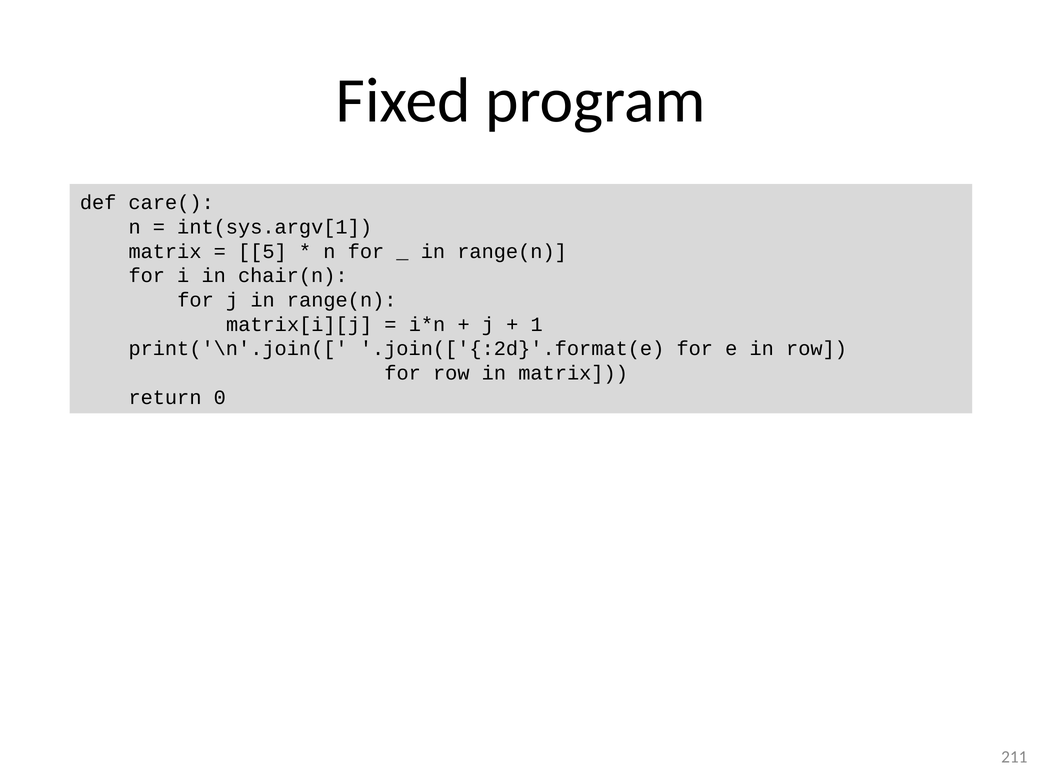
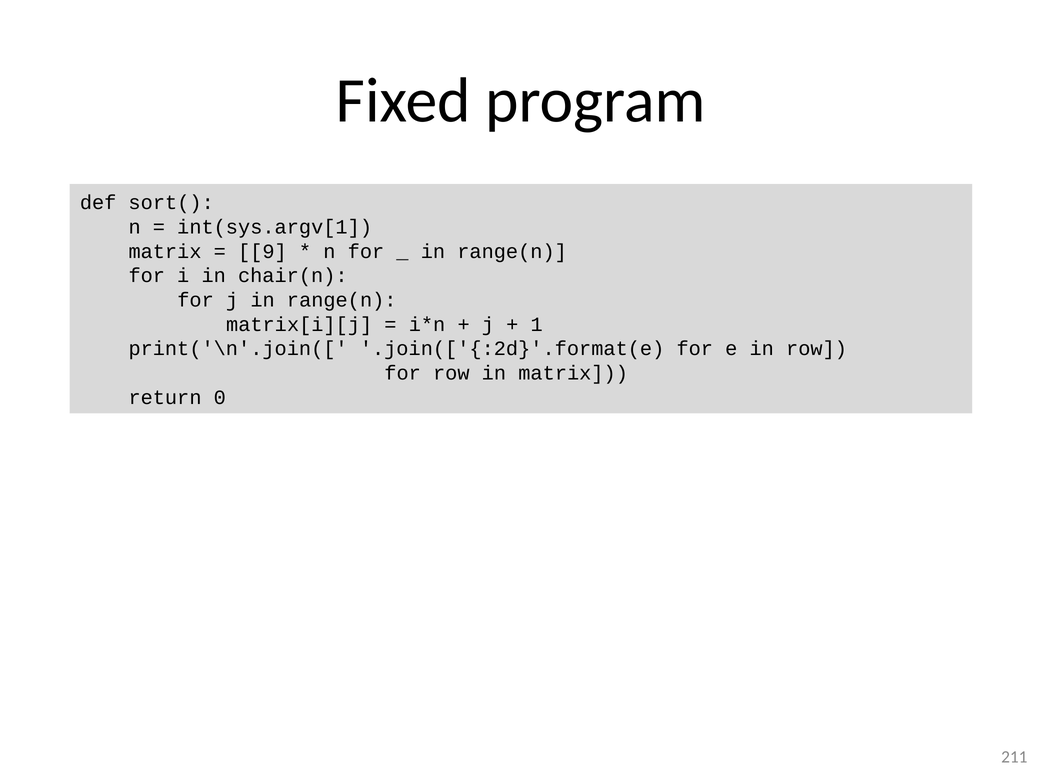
care(: care( -> sort(
5: 5 -> 9
